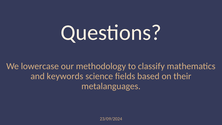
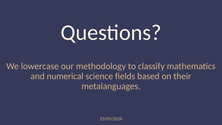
keywords: keywords -> numerical
